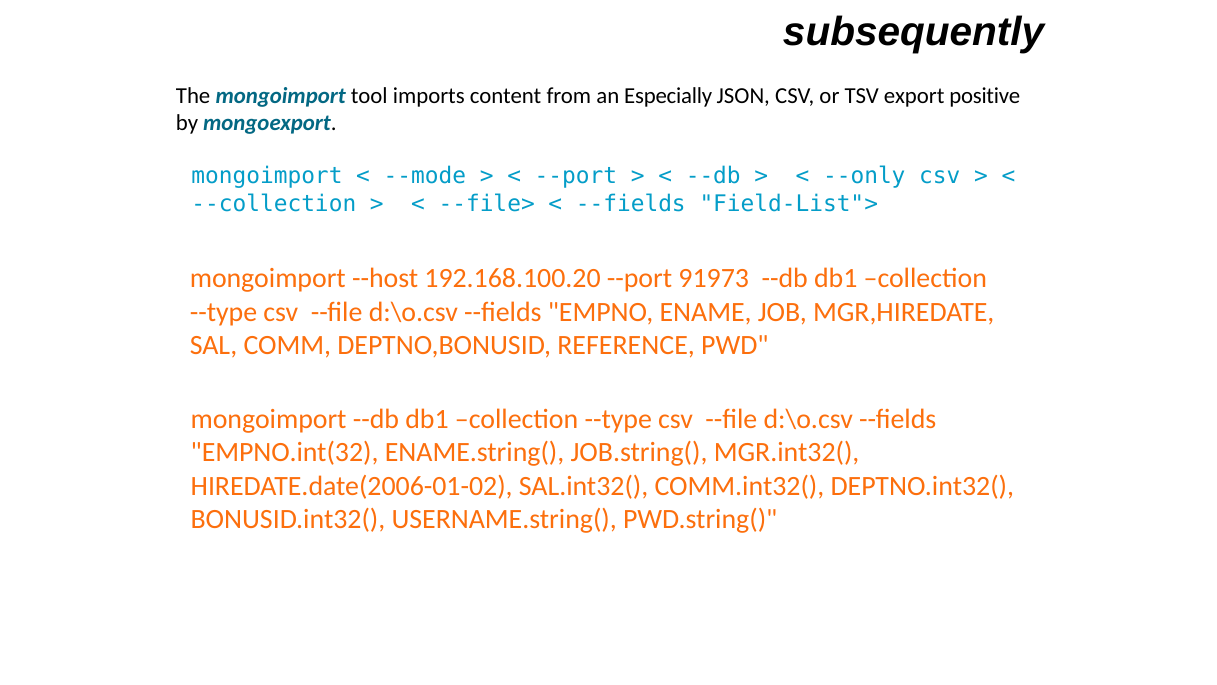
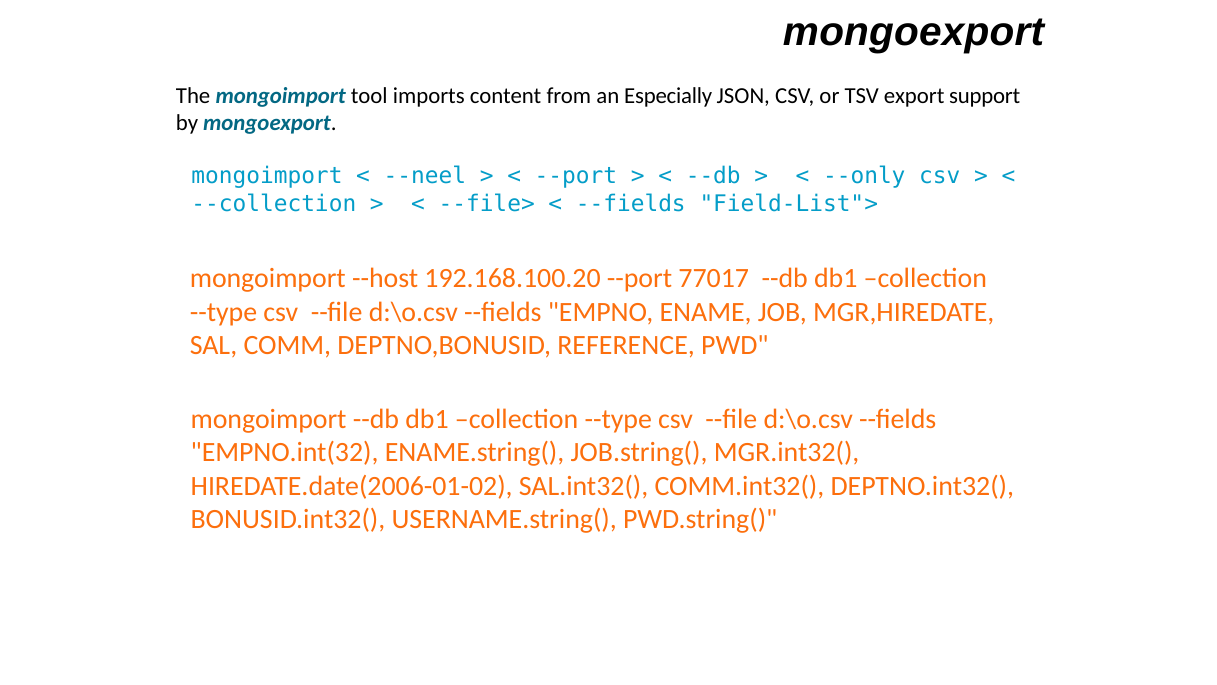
subsequently at (914, 32): subsequently -> mongoexport
positive: positive -> support
--mode: --mode -> --neel
91973: 91973 -> 77017
